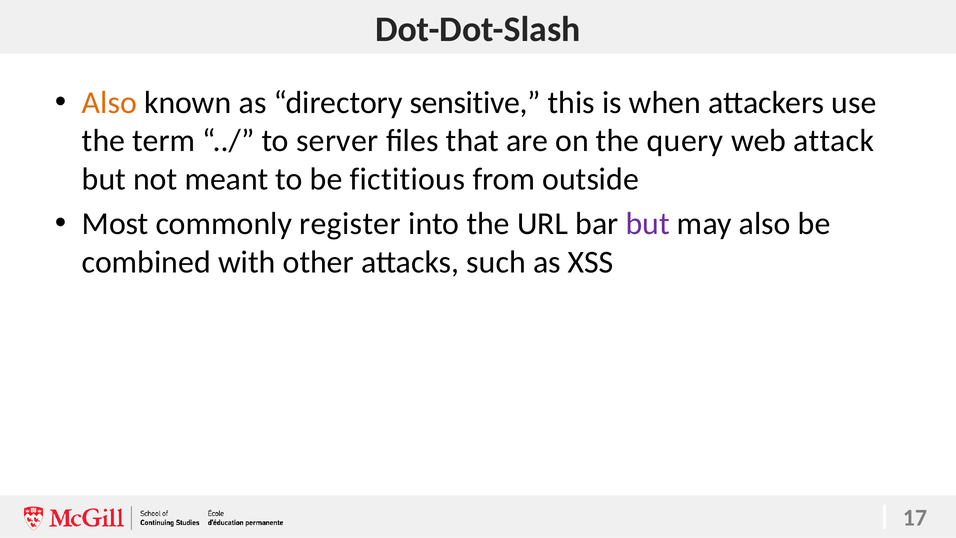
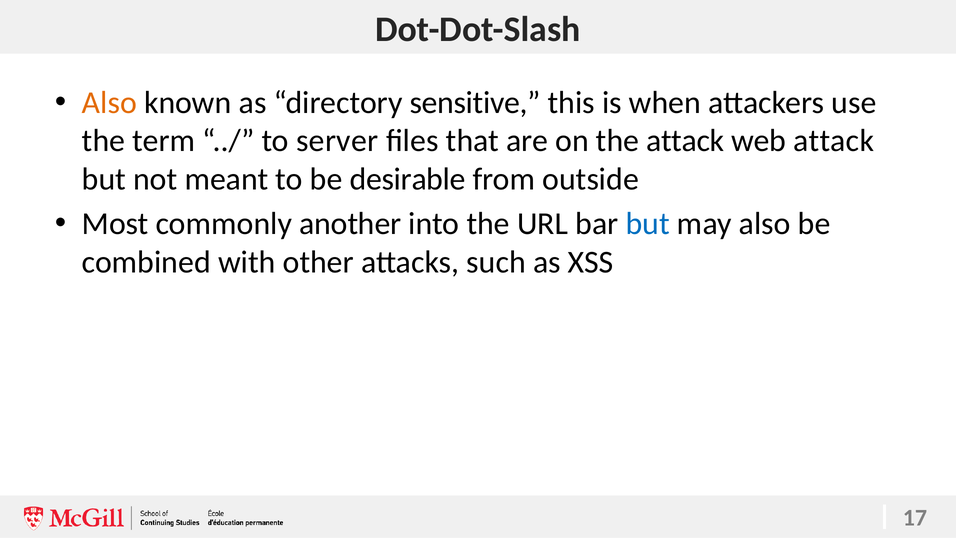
the query: query -> attack
fictitious: fictitious -> desirable
register: register -> another
but at (648, 224) colour: purple -> blue
